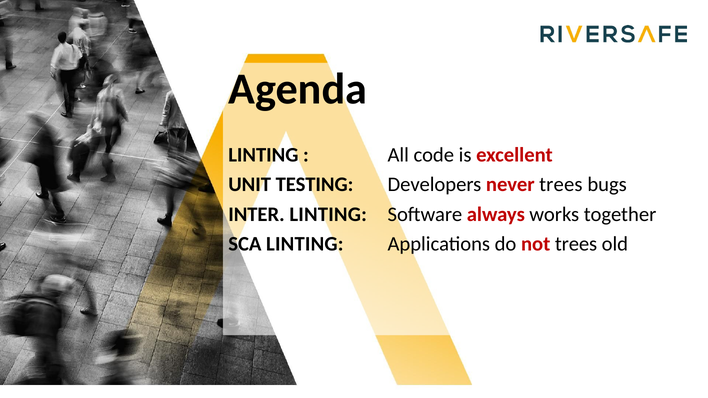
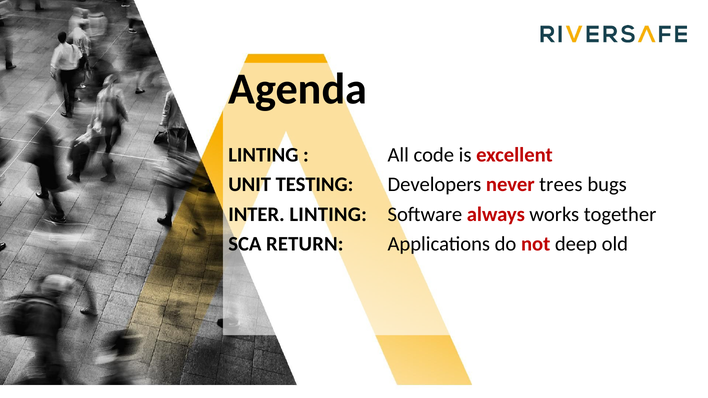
SCA LINTING: LINTING -> RETURN
not trees: trees -> deep
